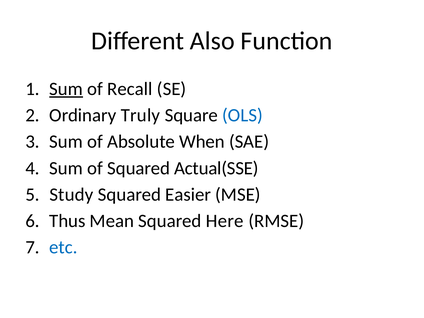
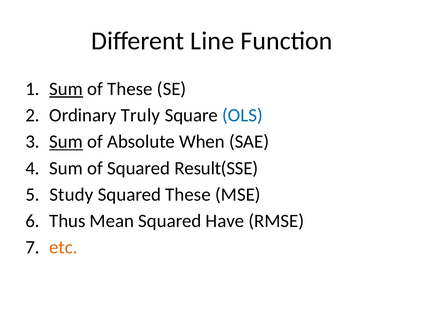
Also: Also -> Line
of Recall: Recall -> These
Sum at (66, 142) underline: none -> present
Actual(SSE: Actual(SSE -> Result(SSE
Squared Easier: Easier -> These
Here: Here -> Have
etc colour: blue -> orange
